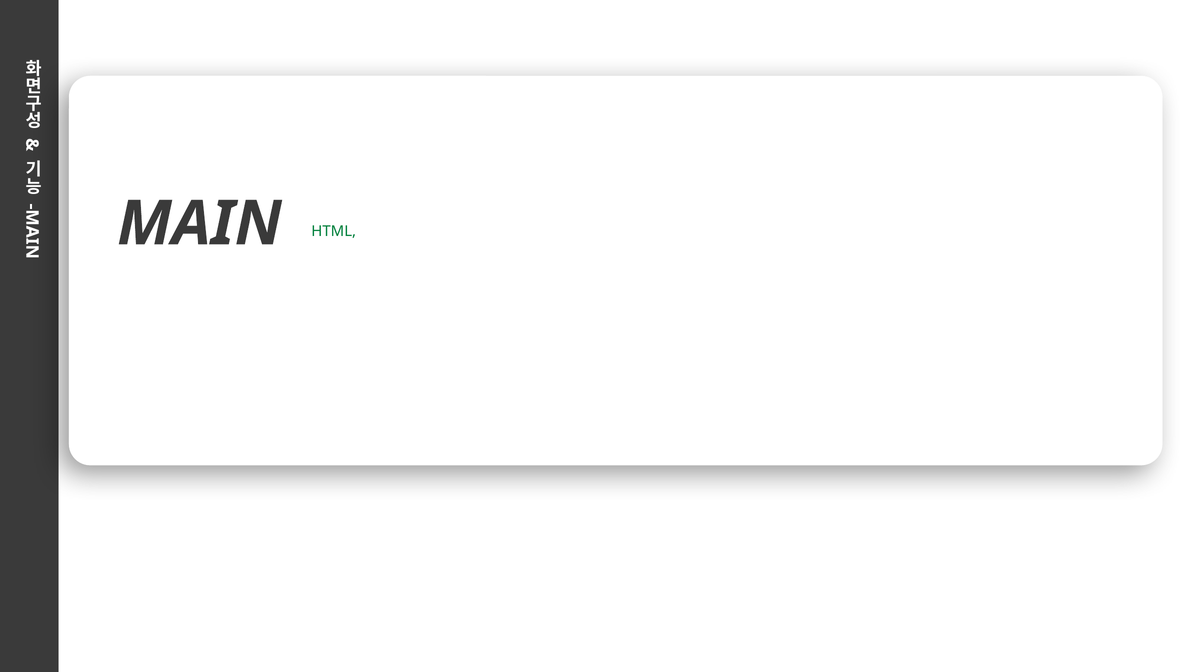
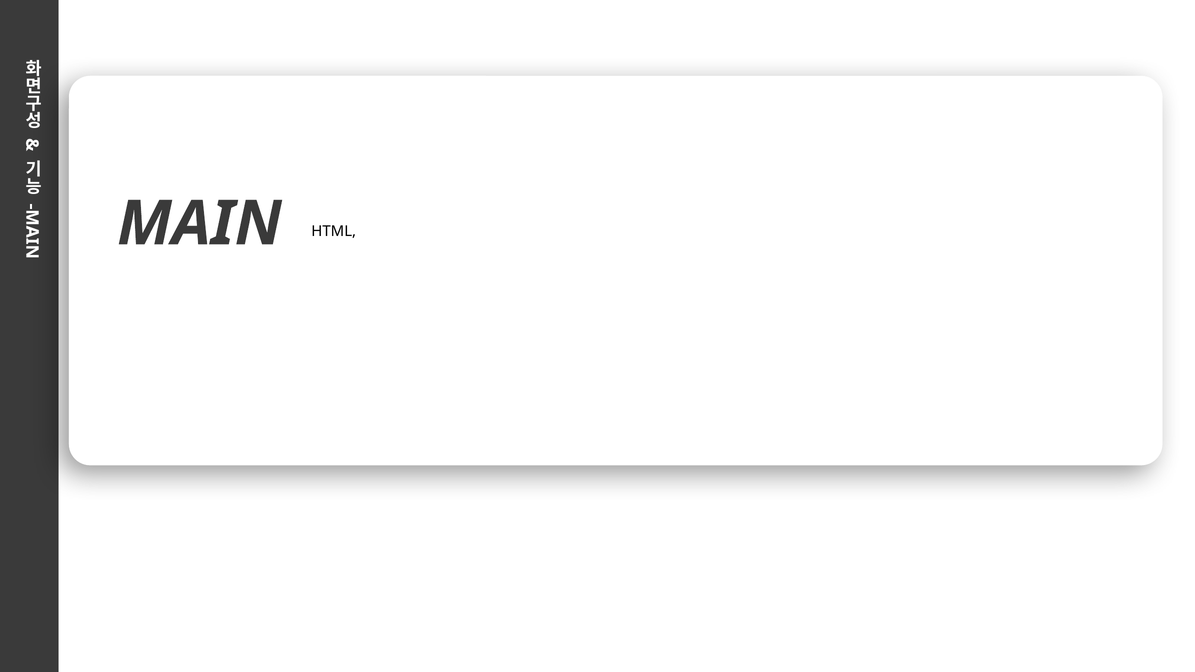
HTML colour: green -> black
